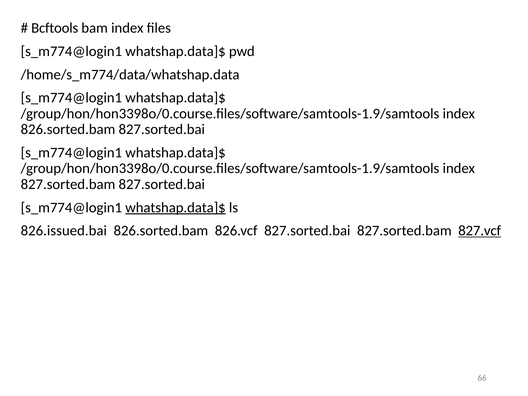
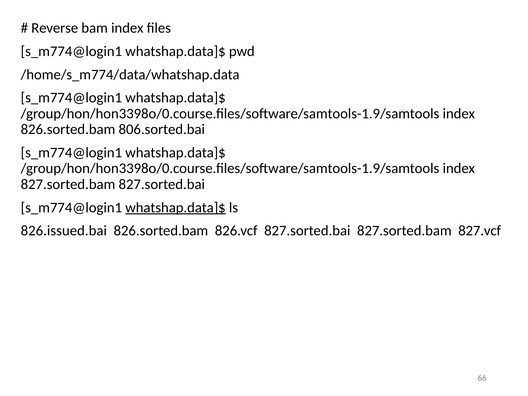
Bcftools: Bcftools -> Reverse
826.sorted.bam 827.sorted.bai: 827.sorted.bai -> 806.sorted.bai
827.vcf underline: present -> none
